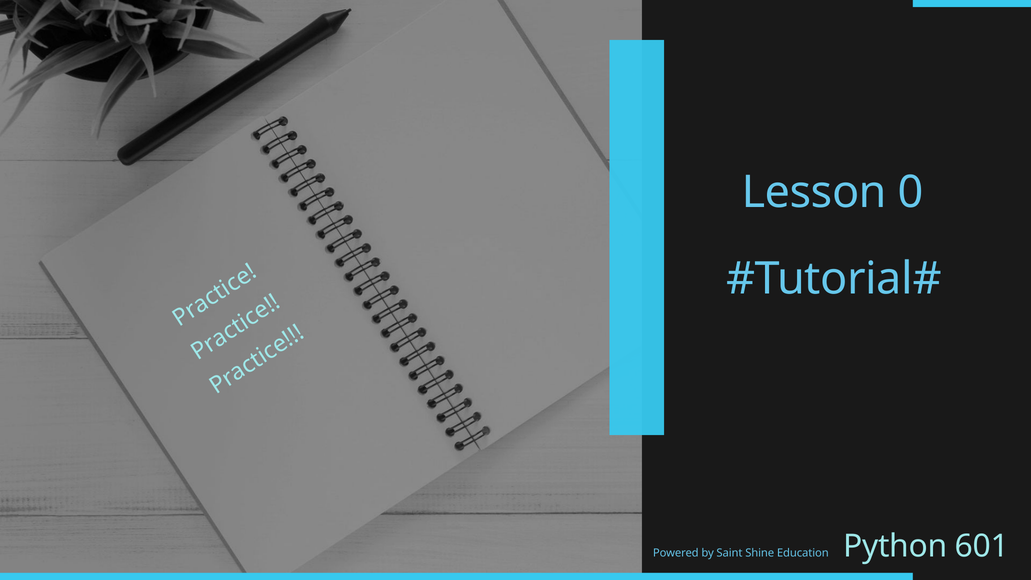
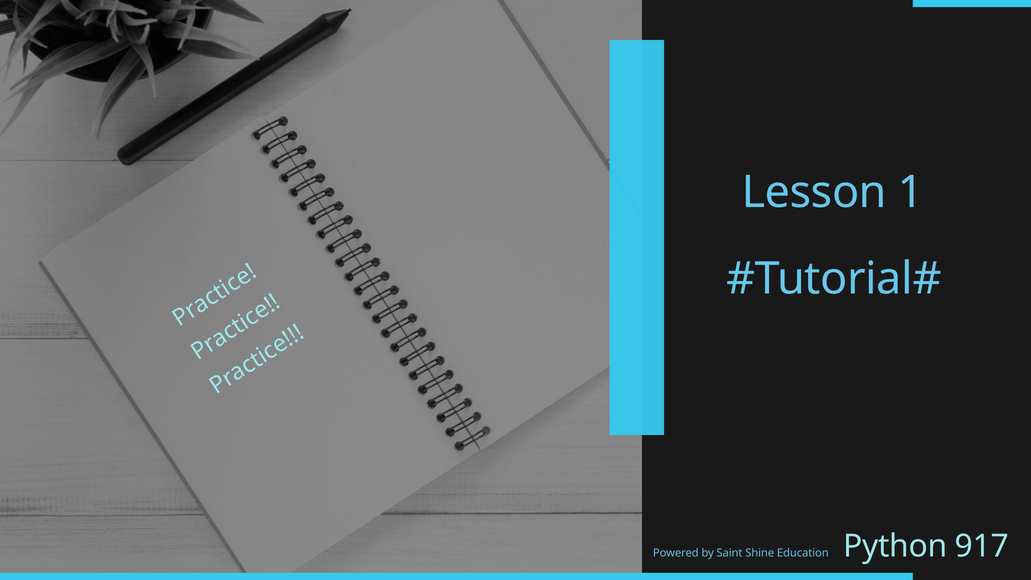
0: 0 -> 1
601: 601 -> 917
